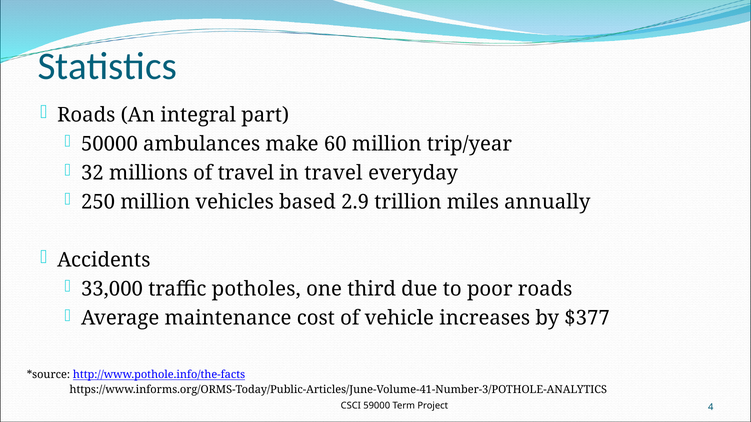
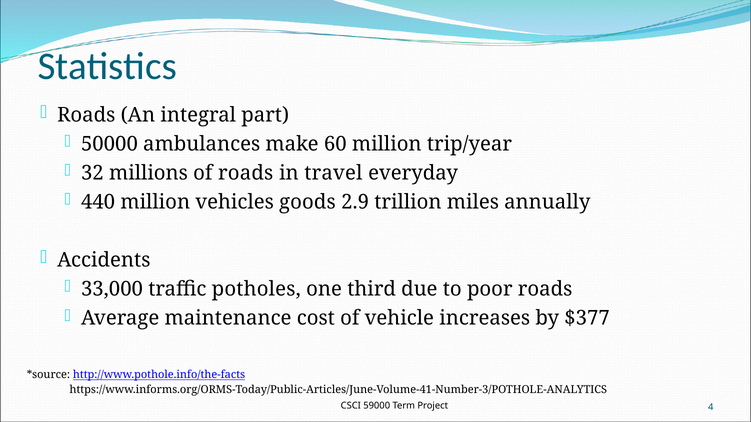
of travel: travel -> roads
250: 250 -> 440
based: based -> goods
